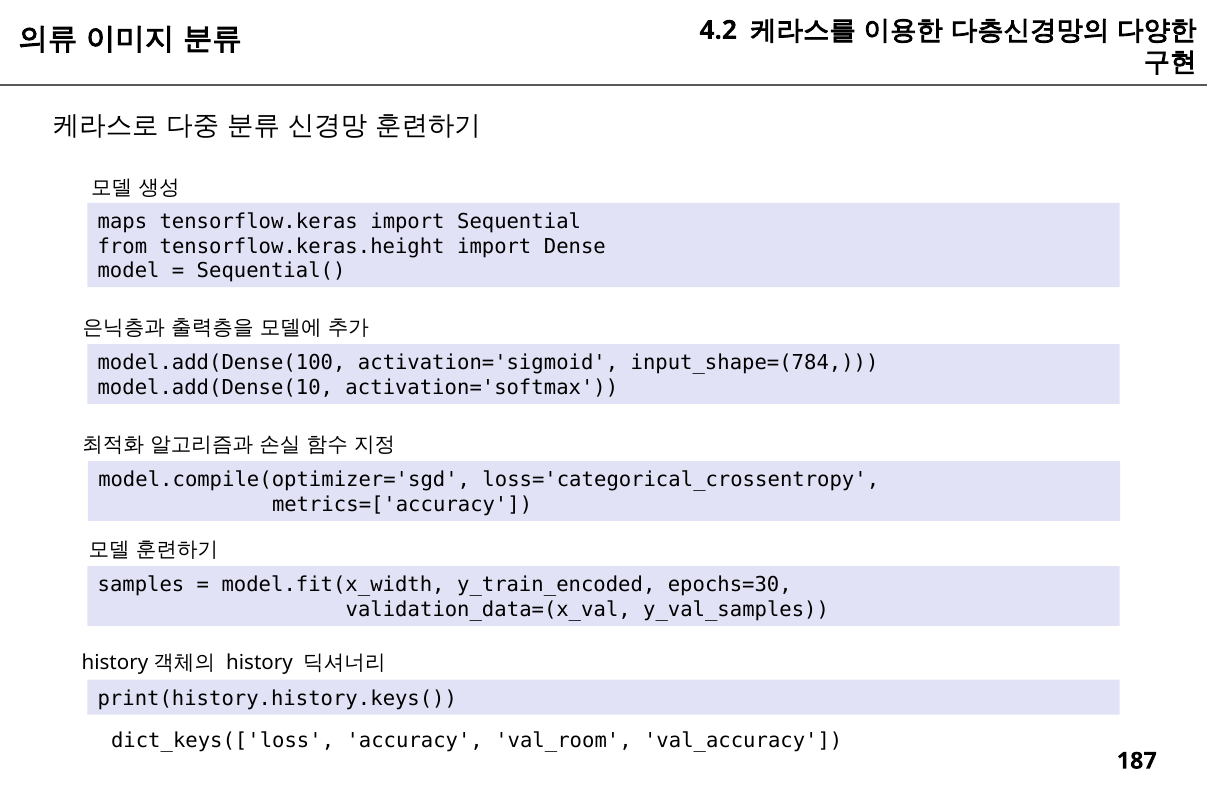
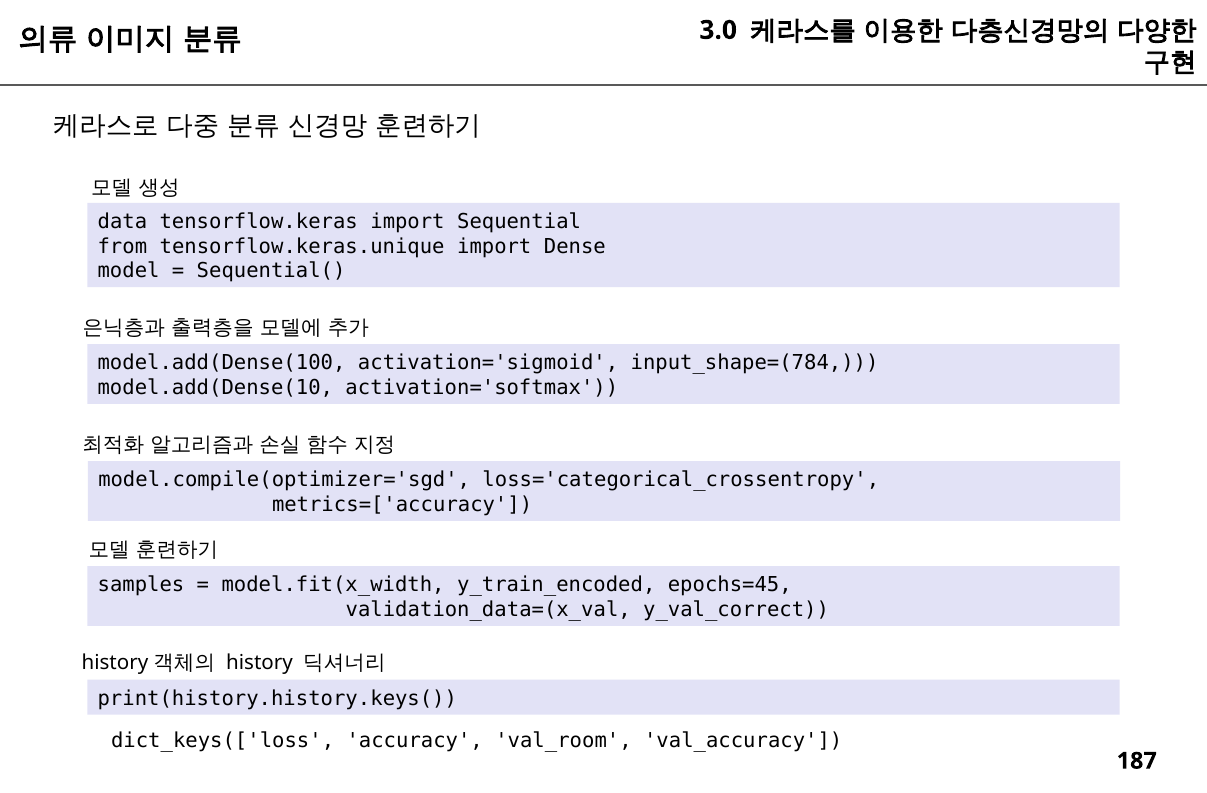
4.2: 4.2 -> 3.0
maps: maps -> data
tensorflow.keras.height: tensorflow.keras.height -> tensorflow.keras.unique
epochs=30: epochs=30 -> epochs=45
y_val_samples: y_val_samples -> y_val_correct
